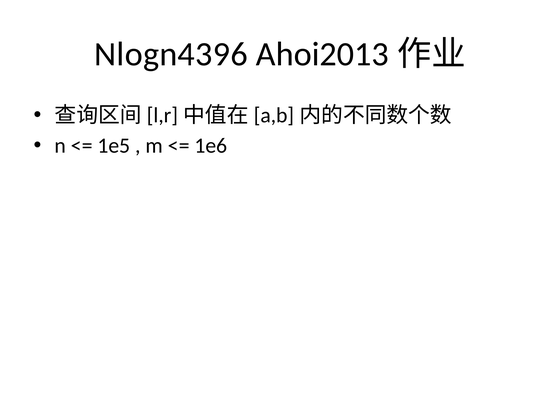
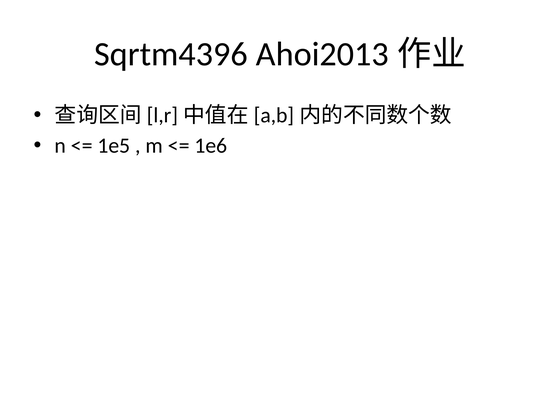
Nlogn4396: Nlogn4396 -> Sqrtm4396
